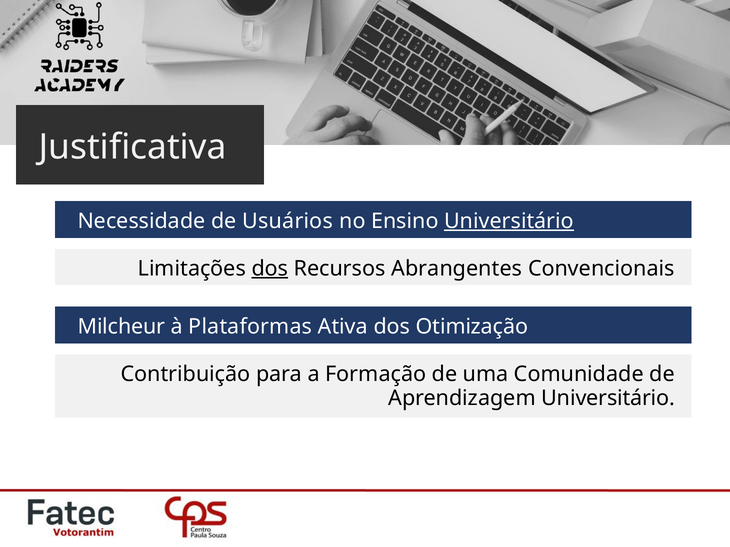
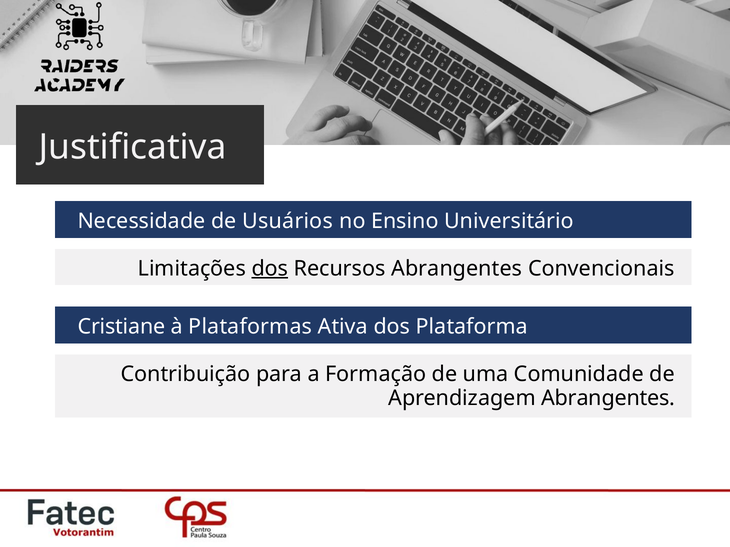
Universitário at (509, 221) underline: present -> none
Milcheur: Milcheur -> Cristiane
Otimização: Otimização -> Plataforma
Aprendizagem Universitário: Universitário -> Abrangentes
